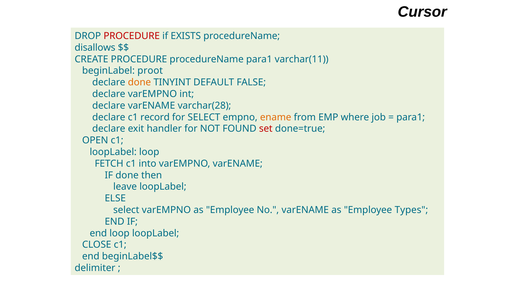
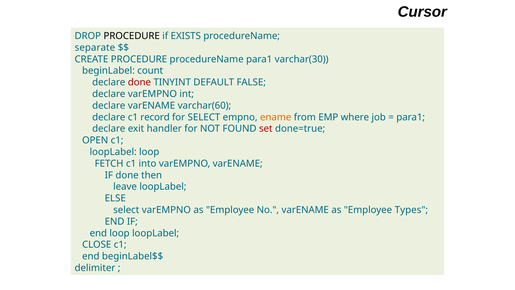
PROCEDURE at (132, 36) colour: red -> black
disallows: disallows -> separate
varchar(11: varchar(11 -> varchar(30
proot: proot -> count
done at (139, 82) colour: orange -> red
varchar(28: varchar(28 -> varchar(60
